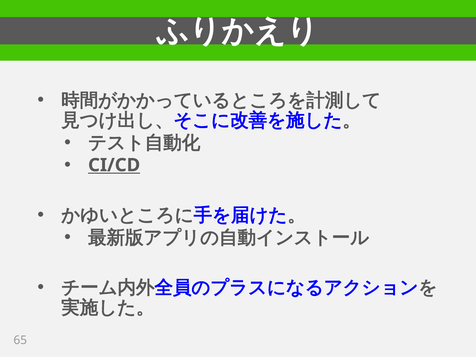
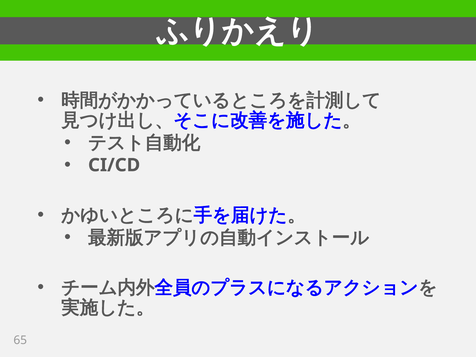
CI/CD underline: present -> none
